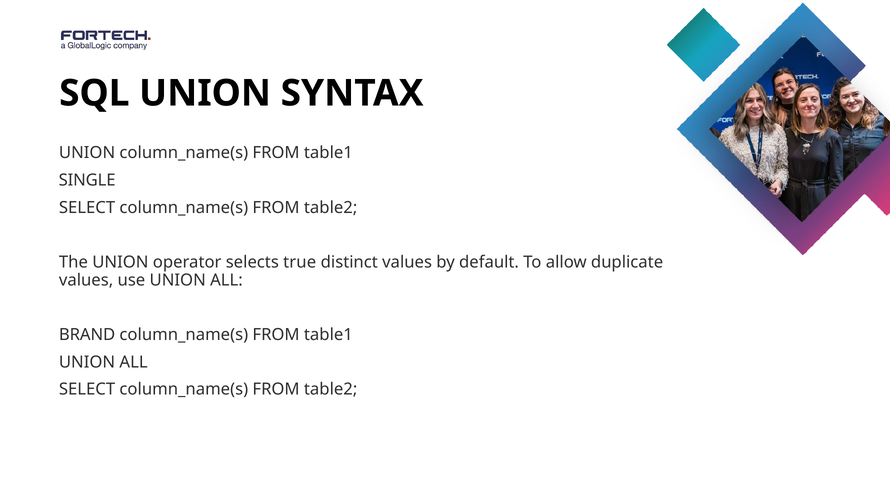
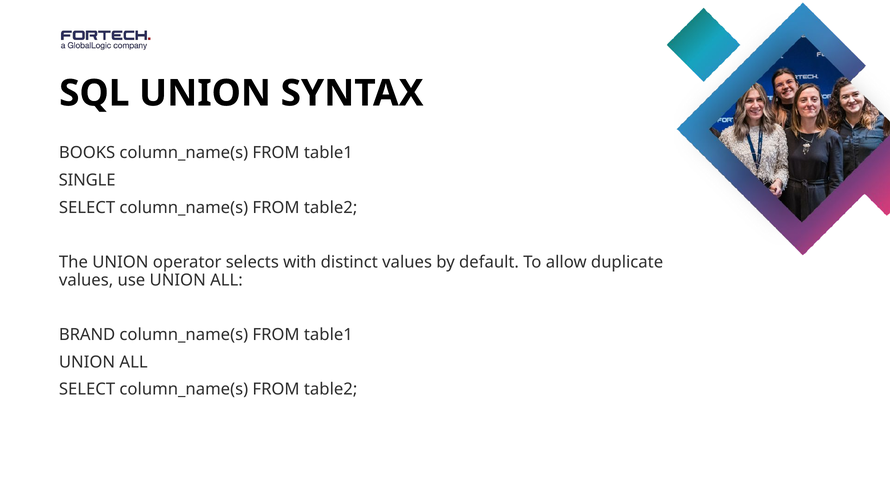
UNION at (87, 153): UNION -> BOOKS
true: true -> with
